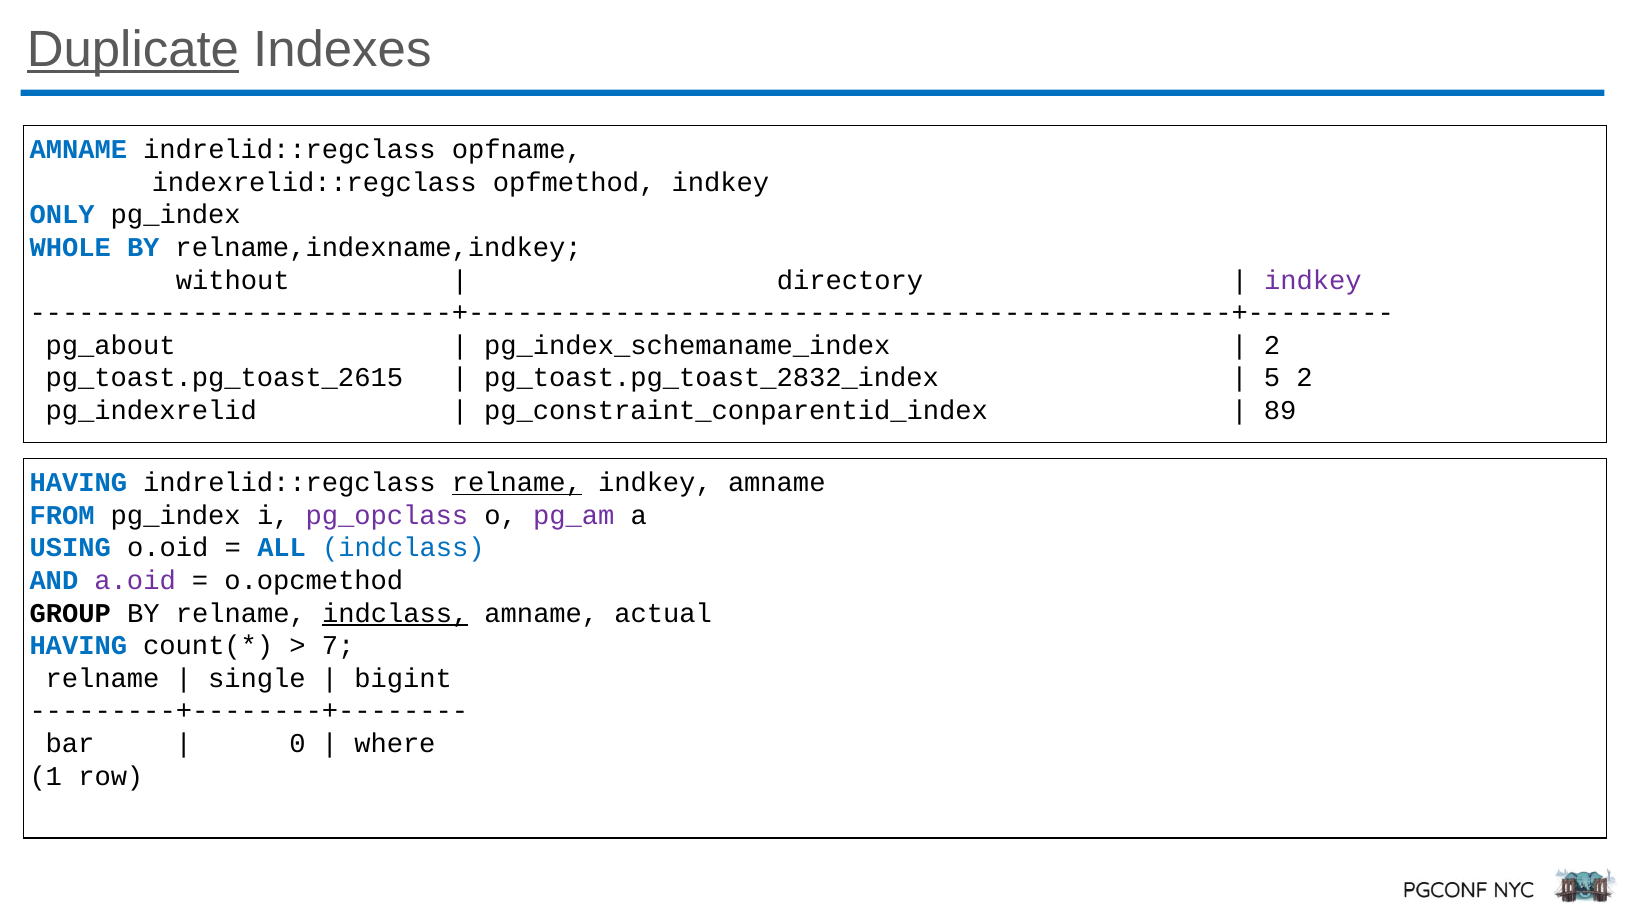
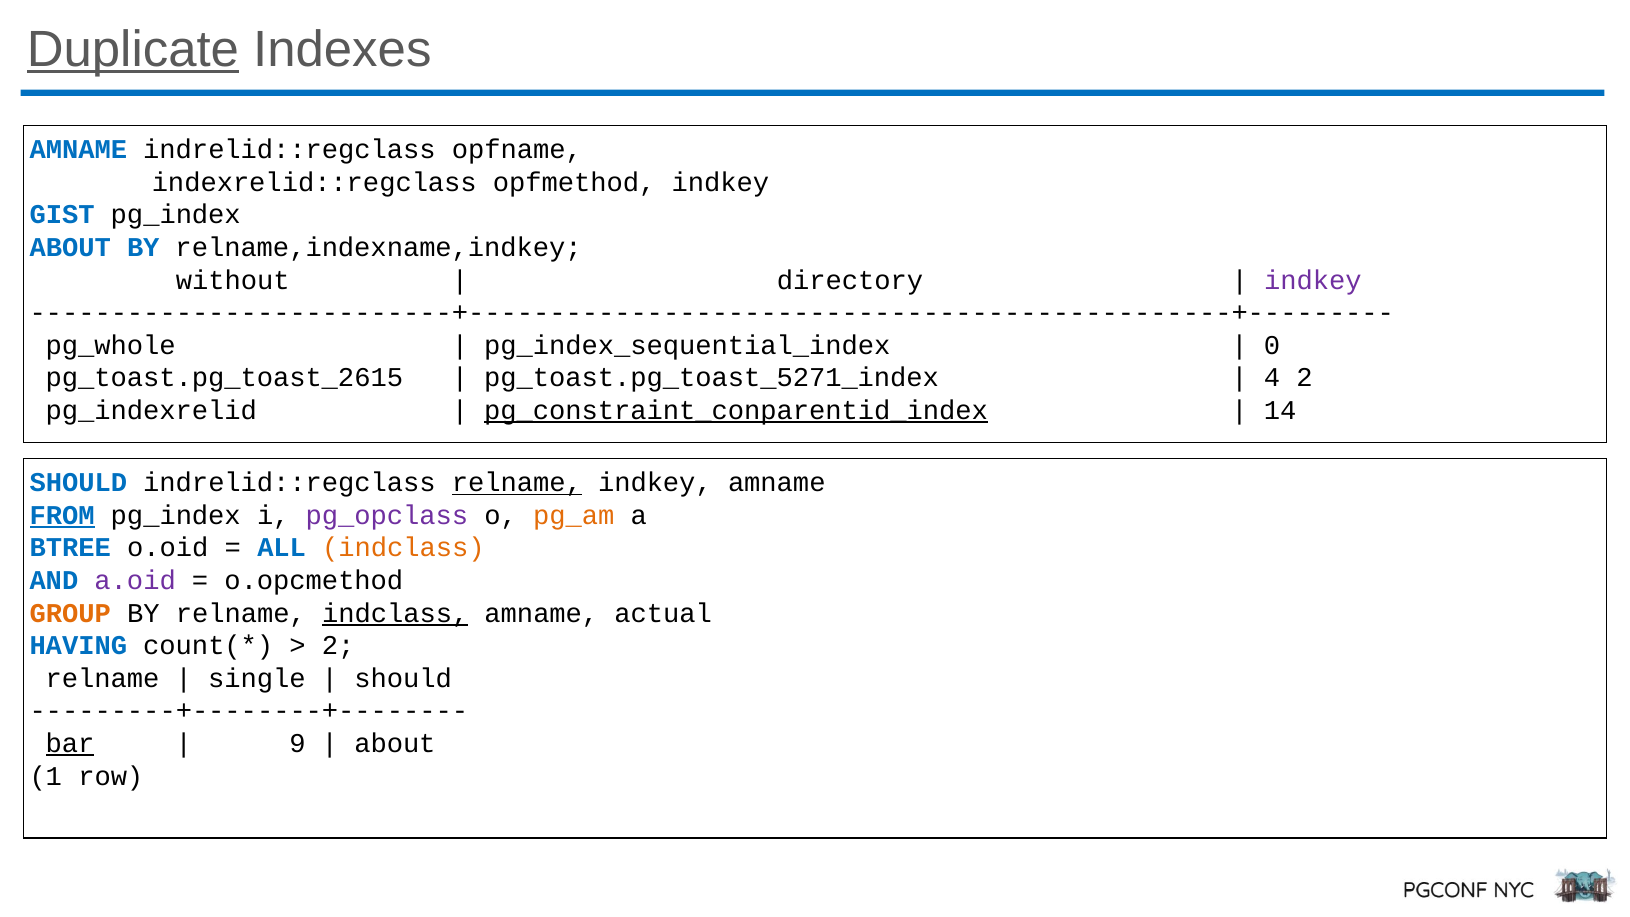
ONLY: ONLY -> GIST
WHOLE at (70, 247): WHOLE -> ABOUT
pg_about: pg_about -> pg_whole
pg_index_schemaname_index: pg_index_schemaname_index -> pg_index_sequential_index
2 at (1272, 345): 2 -> 0
pg_toast.pg_toast_2832_index: pg_toast.pg_toast_2832_index -> pg_toast.pg_toast_5271_index
5: 5 -> 4
pg_constraint_conparentid_index underline: none -> present
89: 89 -> 14
HAVING at (78, 483): HAVING -> SHOULD
FROM underline: none -> present
pg_am colour: purple -> orange
USING: USING -> BTREE
indclass at (403, 548) colour: blue -> orange
GROUP colour: black -> orange
7 at (338, 646): 7 -> 2
bigint at (403, 678): bigint -> should
bar underline: none -> present
0: 0 -> 9
where at (395, 743): where -> about
